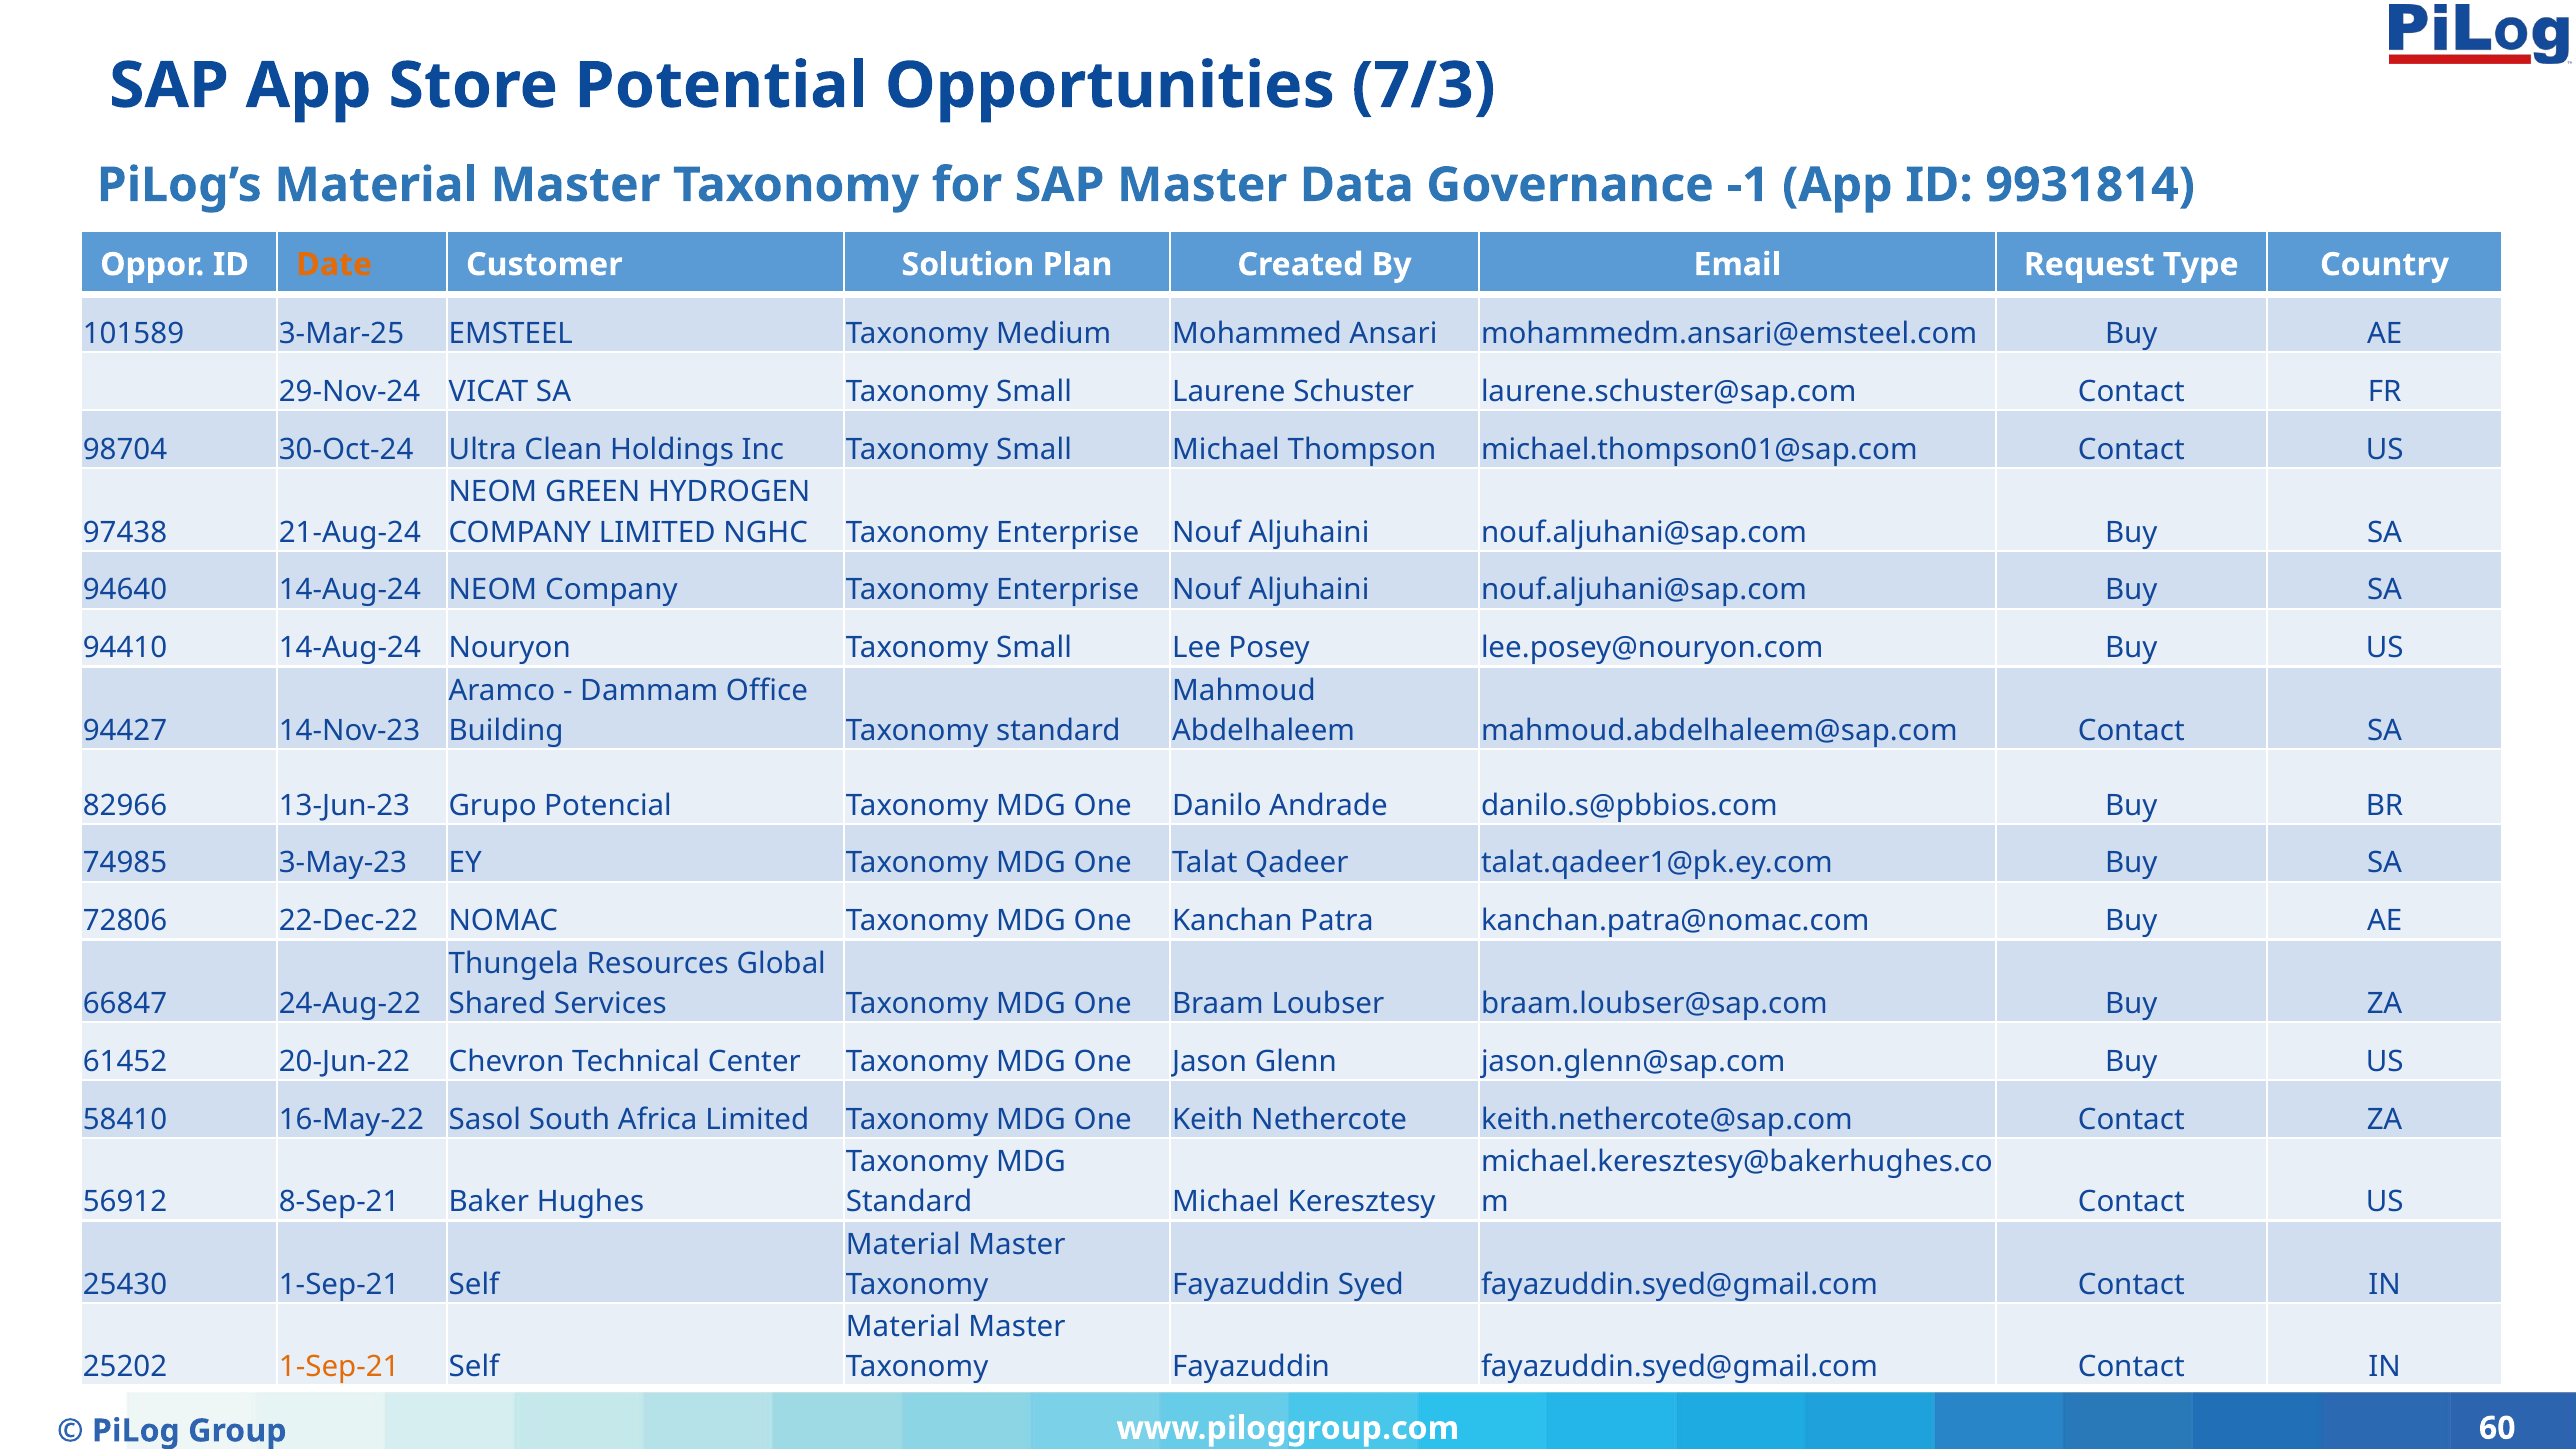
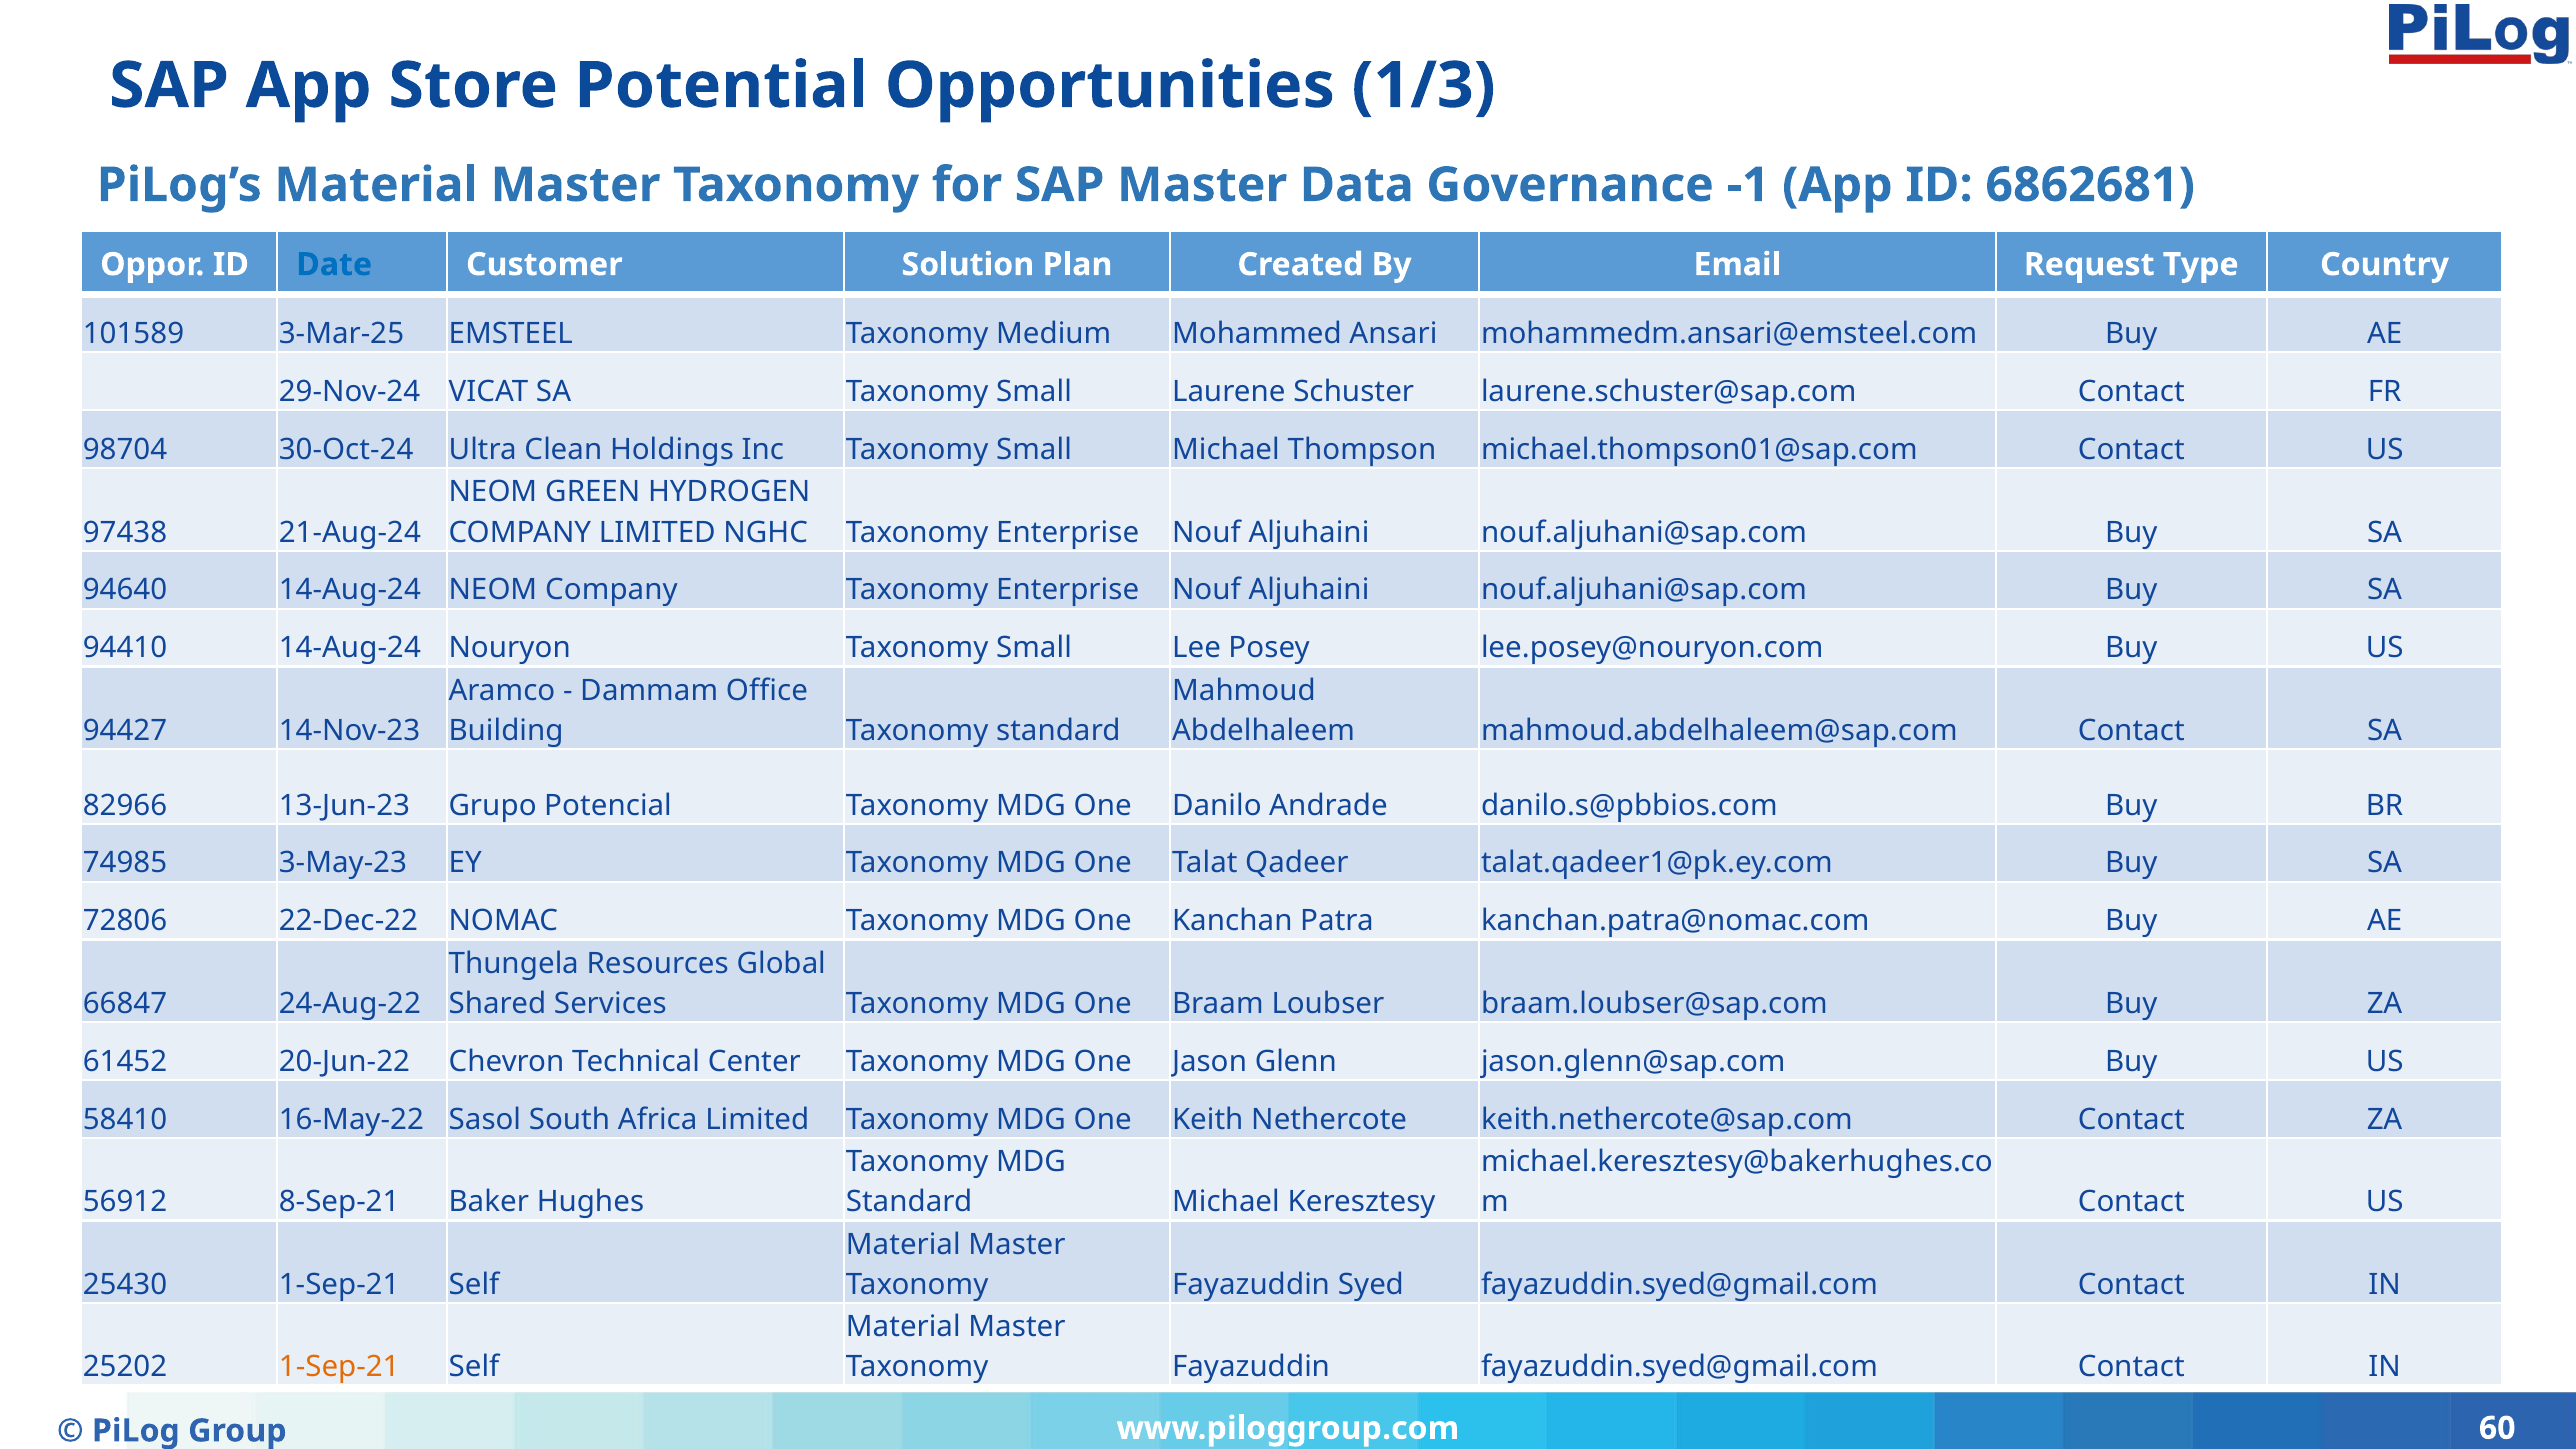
7/3: 7/3 -> 1/3
9931814: 9931814 -> 6862681
Date colour: orange -> blue
